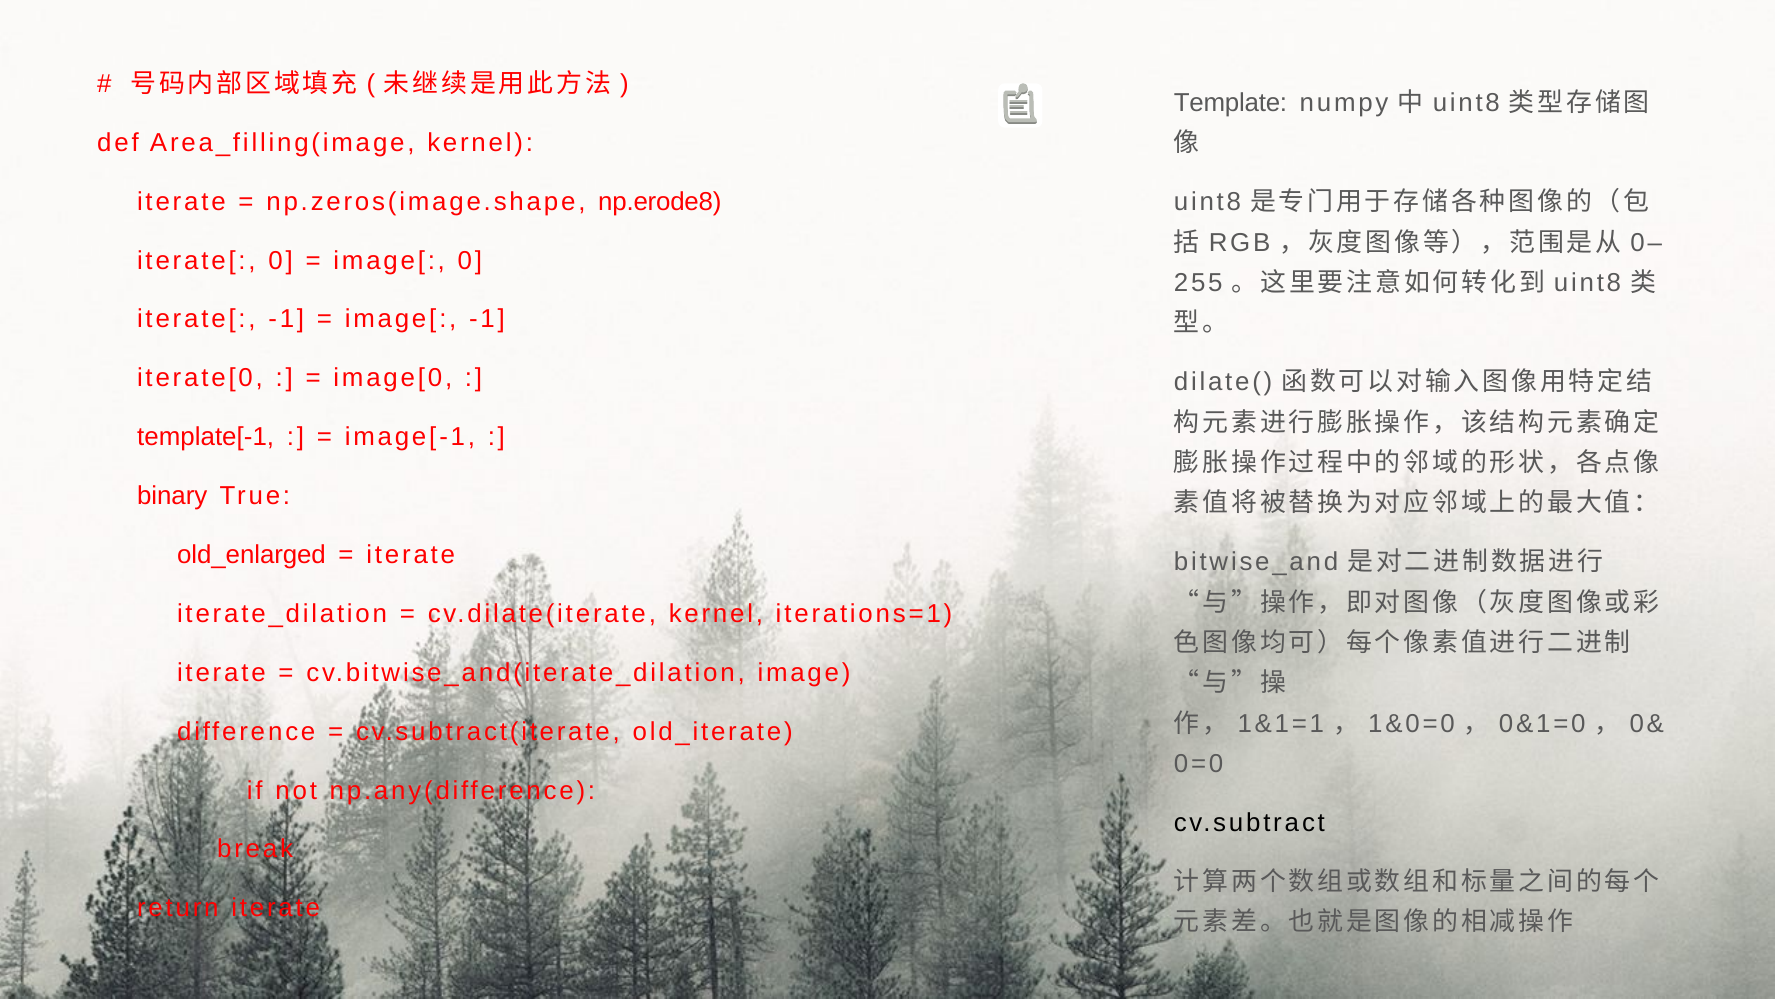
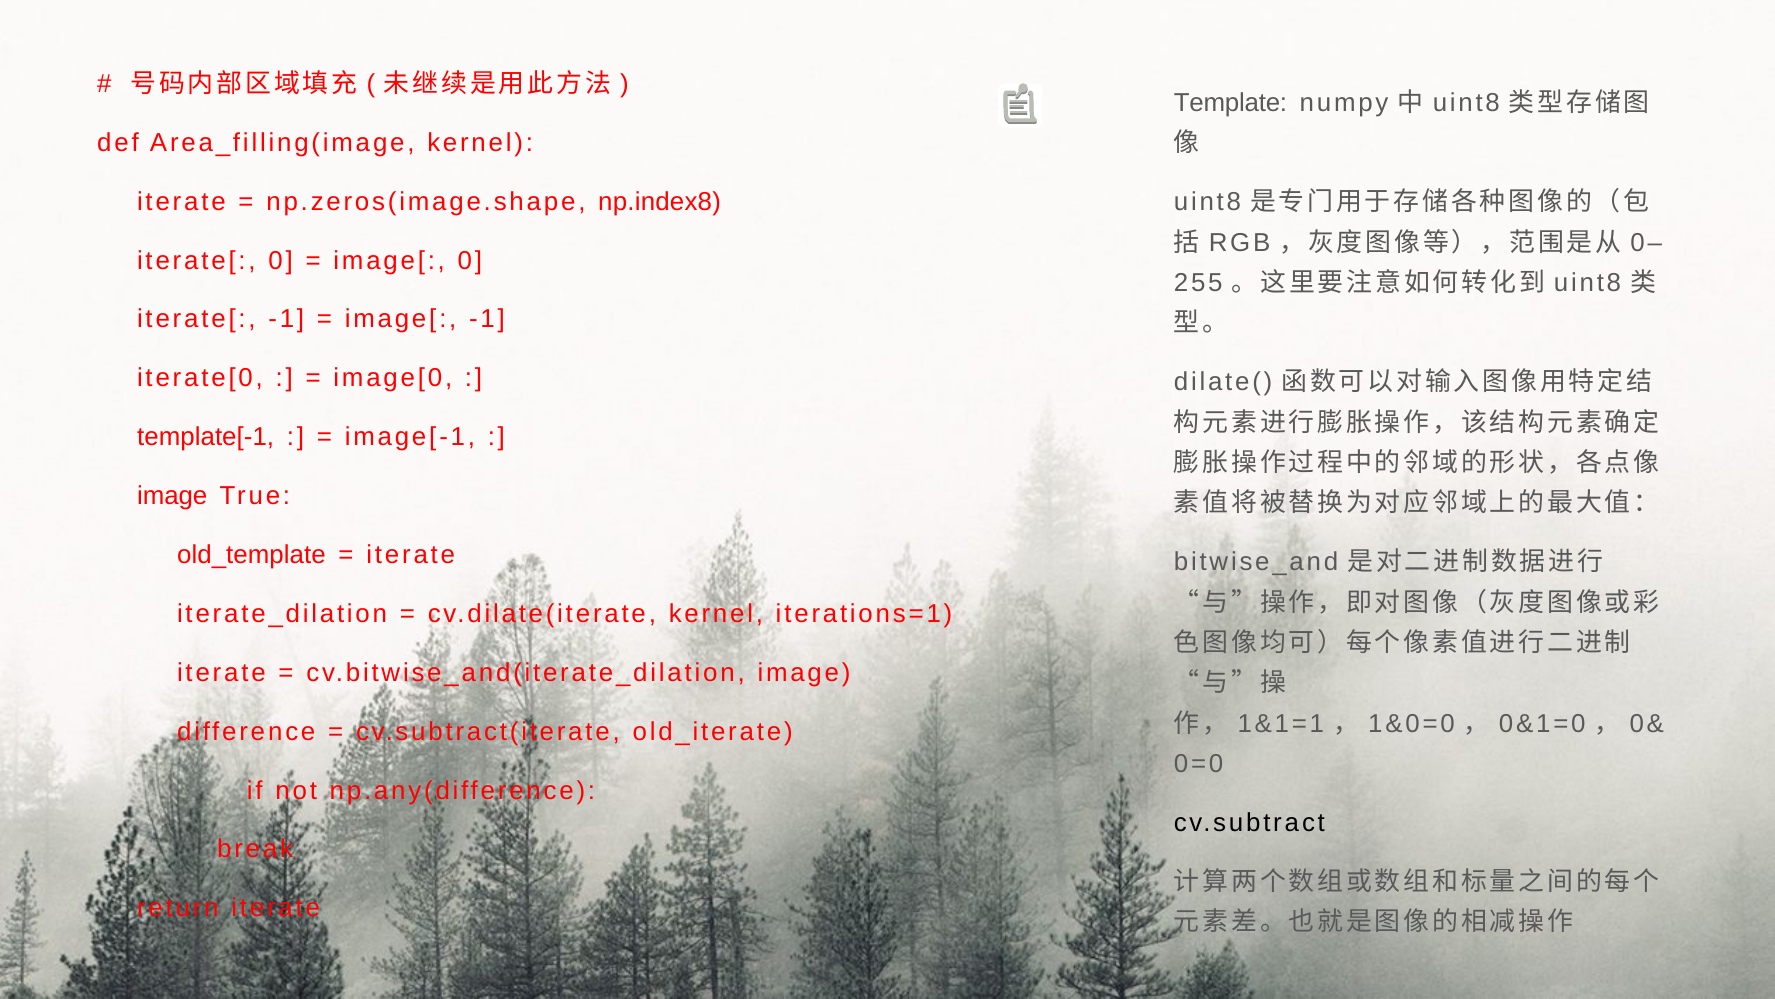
np.erode8: np.erode8 -> np.index8
binary at (172, 496): binary -> image
old_enlarged: old_enlarged -> old_template
